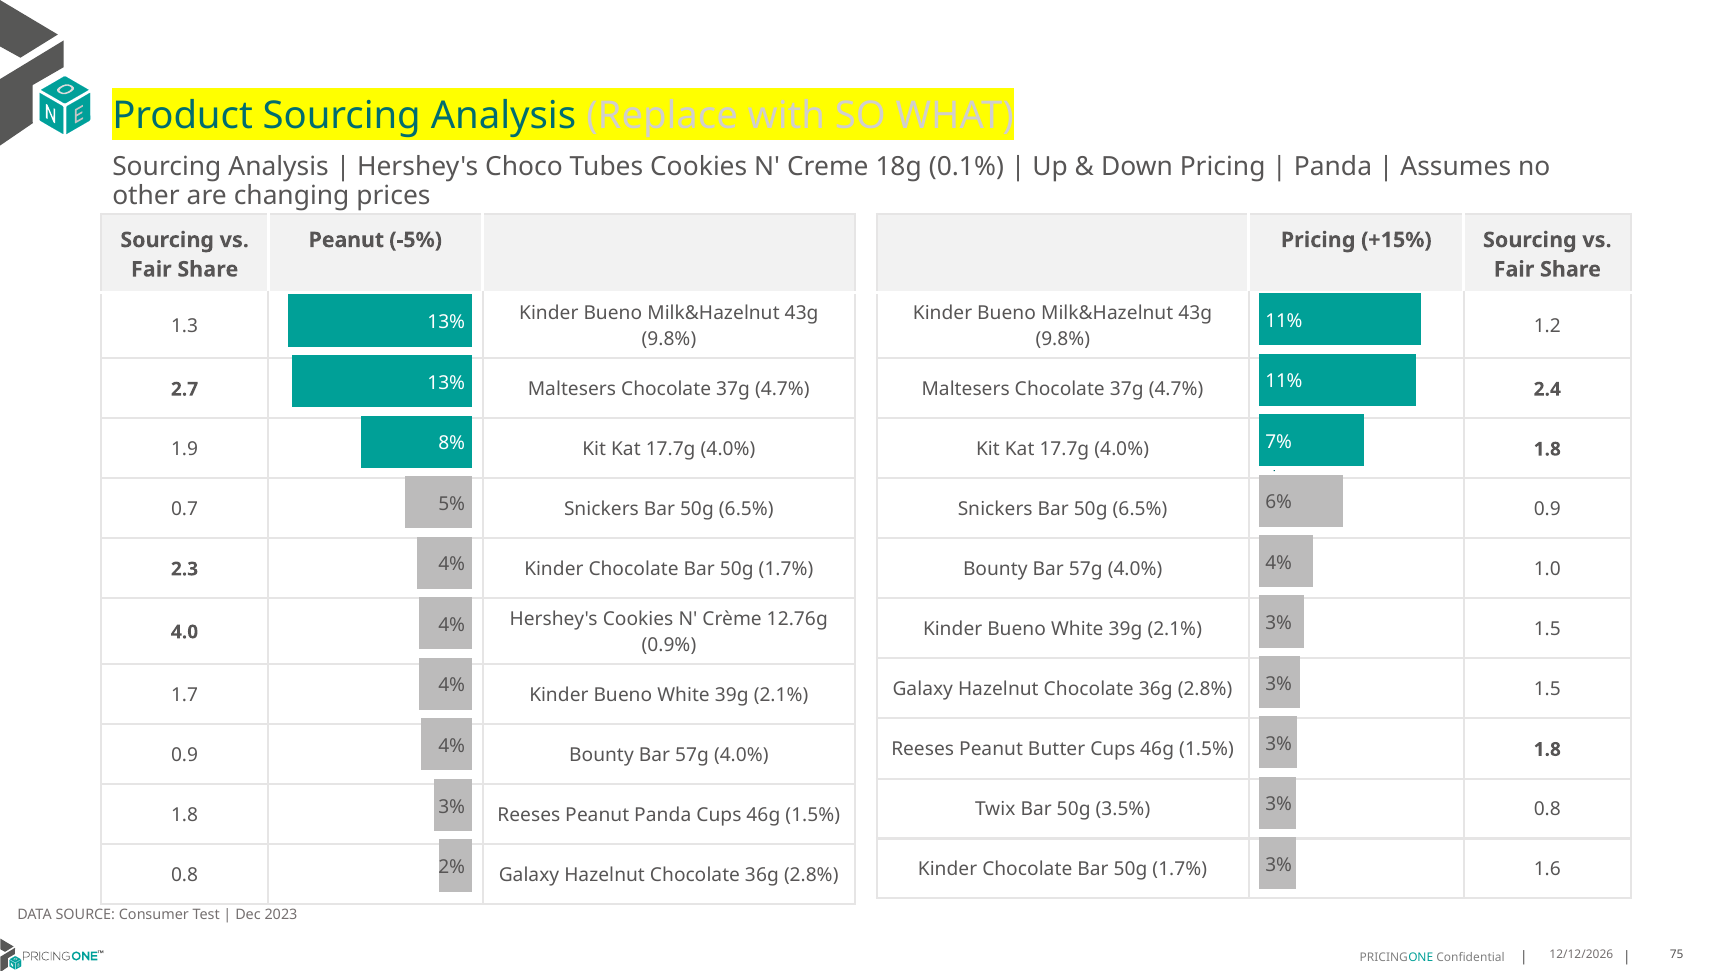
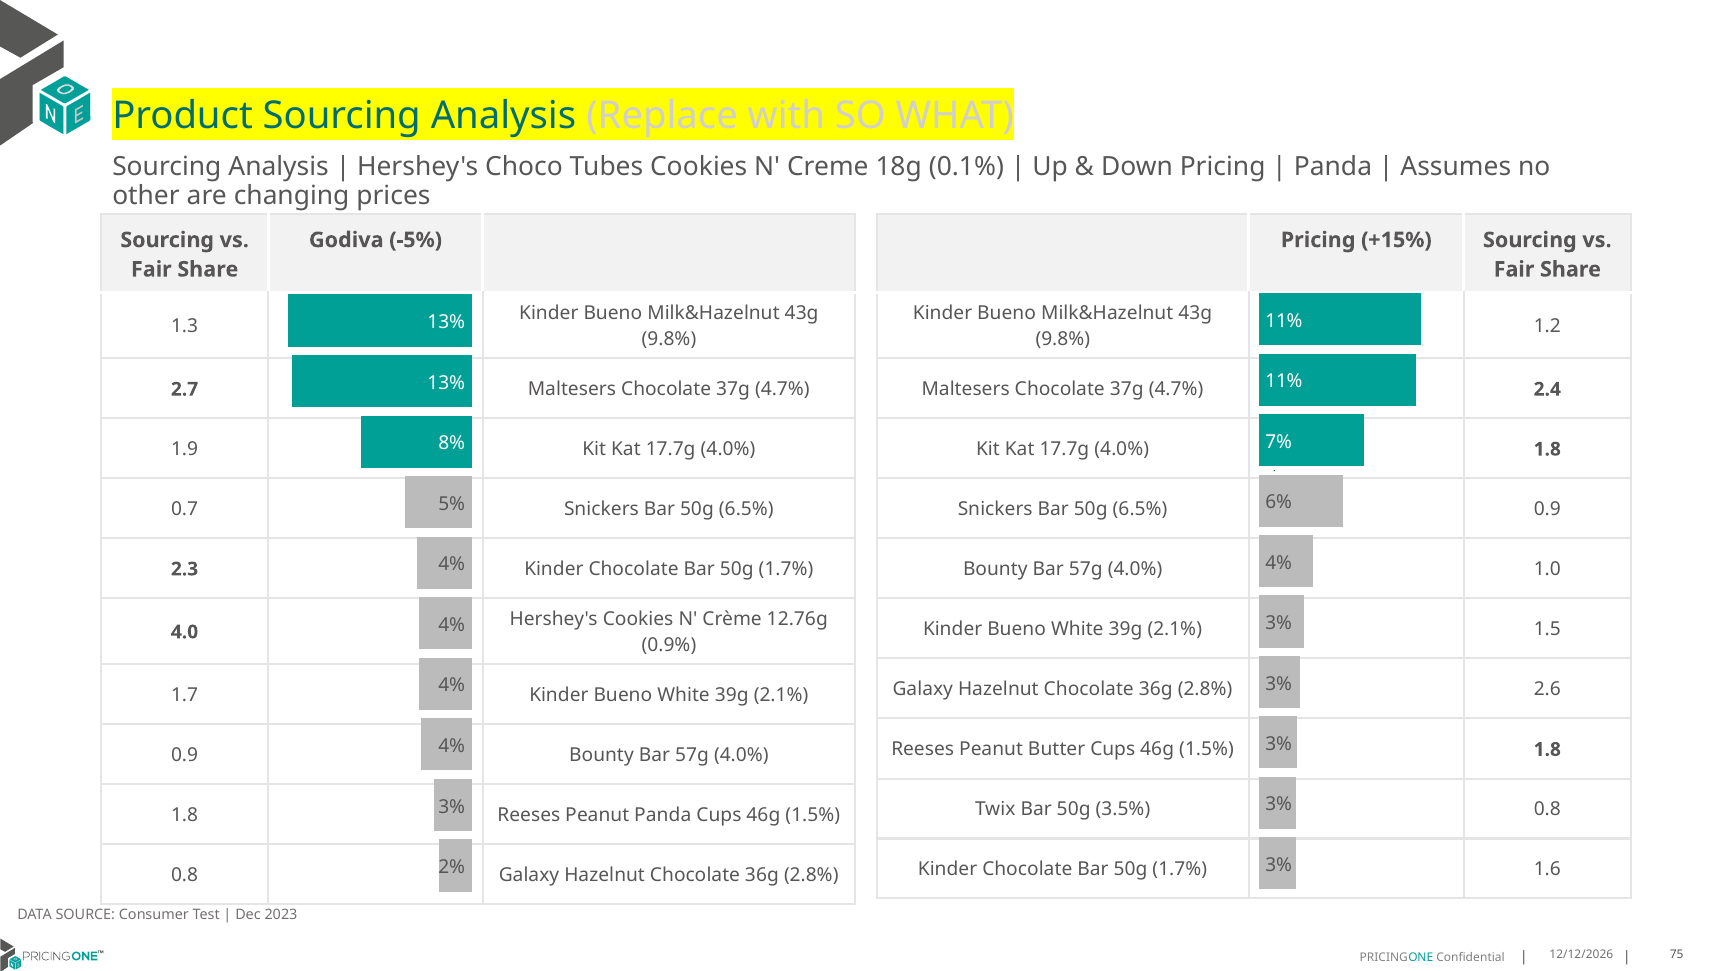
Peanut at (346, 240): Peanut -> Godiva
2.8% 1.5: 1.5 -> 2.6
